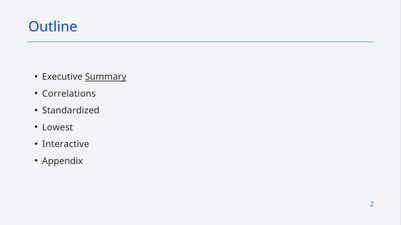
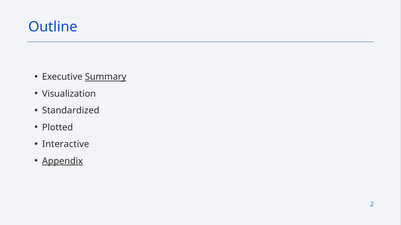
Correlations: Correlations -> Visualization
Lowest: Lowest -> Plotted
Appendix underline: none -> present
